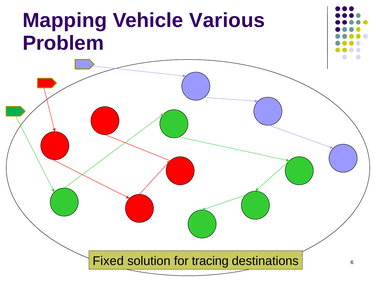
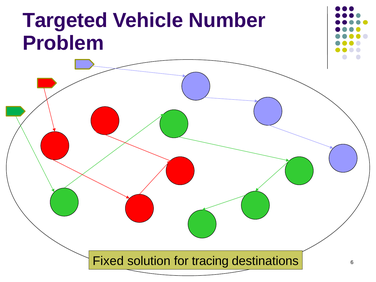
Mapping: Mapping -> Targeted
Various: Various -> Number
